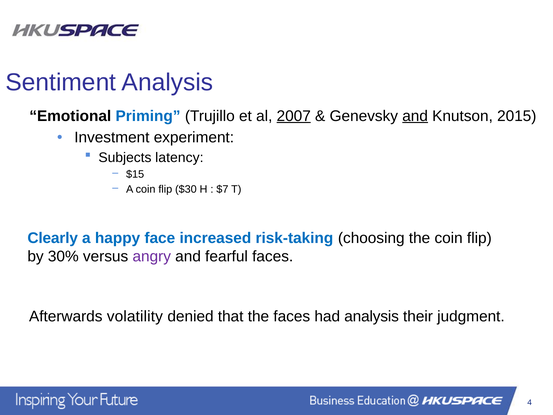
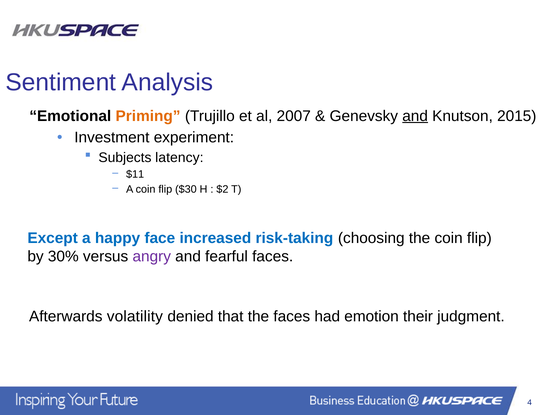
Priming colour: blue -> orange
2007 underline: present -> none
$15: $15 -> $11
$7: $7 -> $2
Clearly: Clearly -> Except
had analysis: analysis -> emotion
